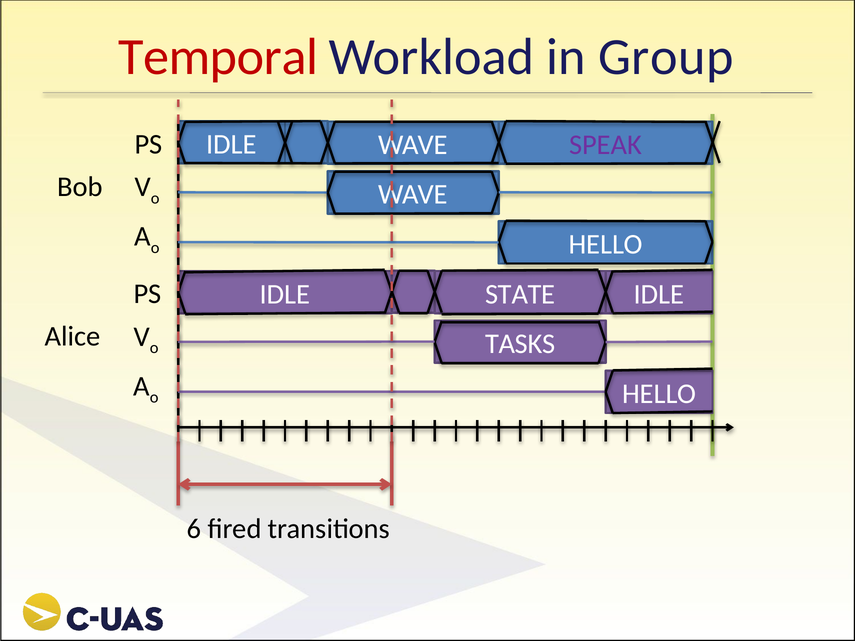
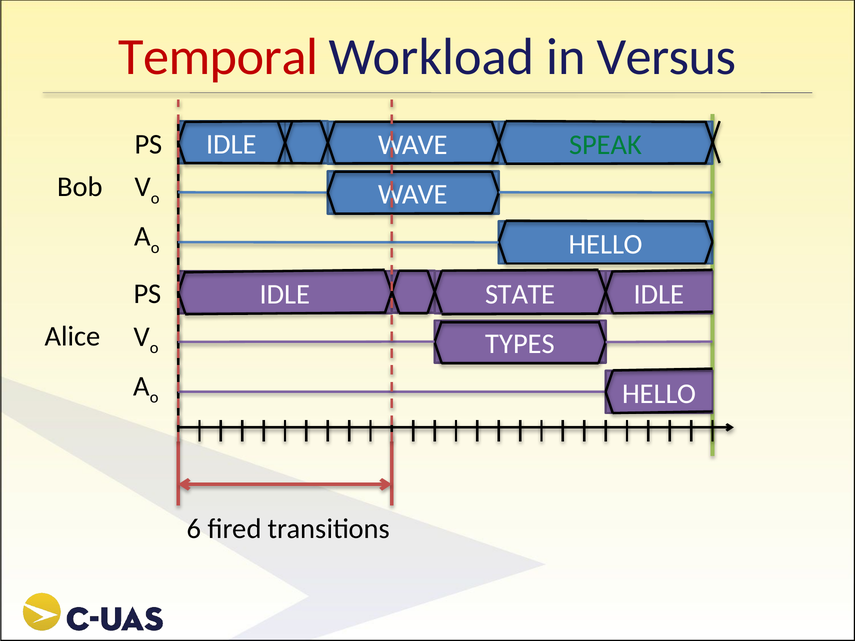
Group: Group -> Versus
SPEAK colour: purple -> green
TASKS: TASKS -> TYPES
